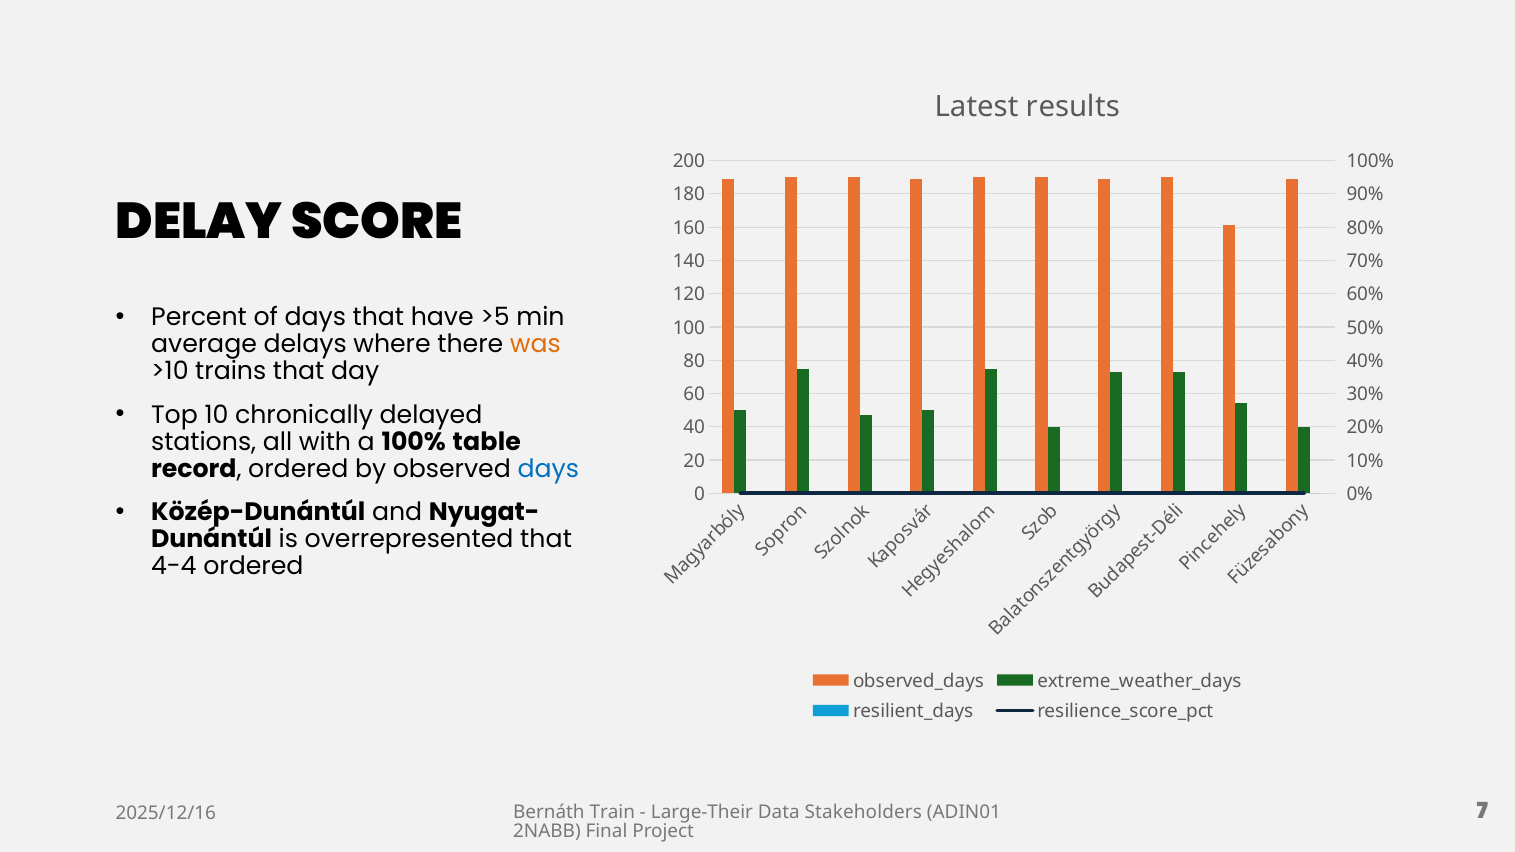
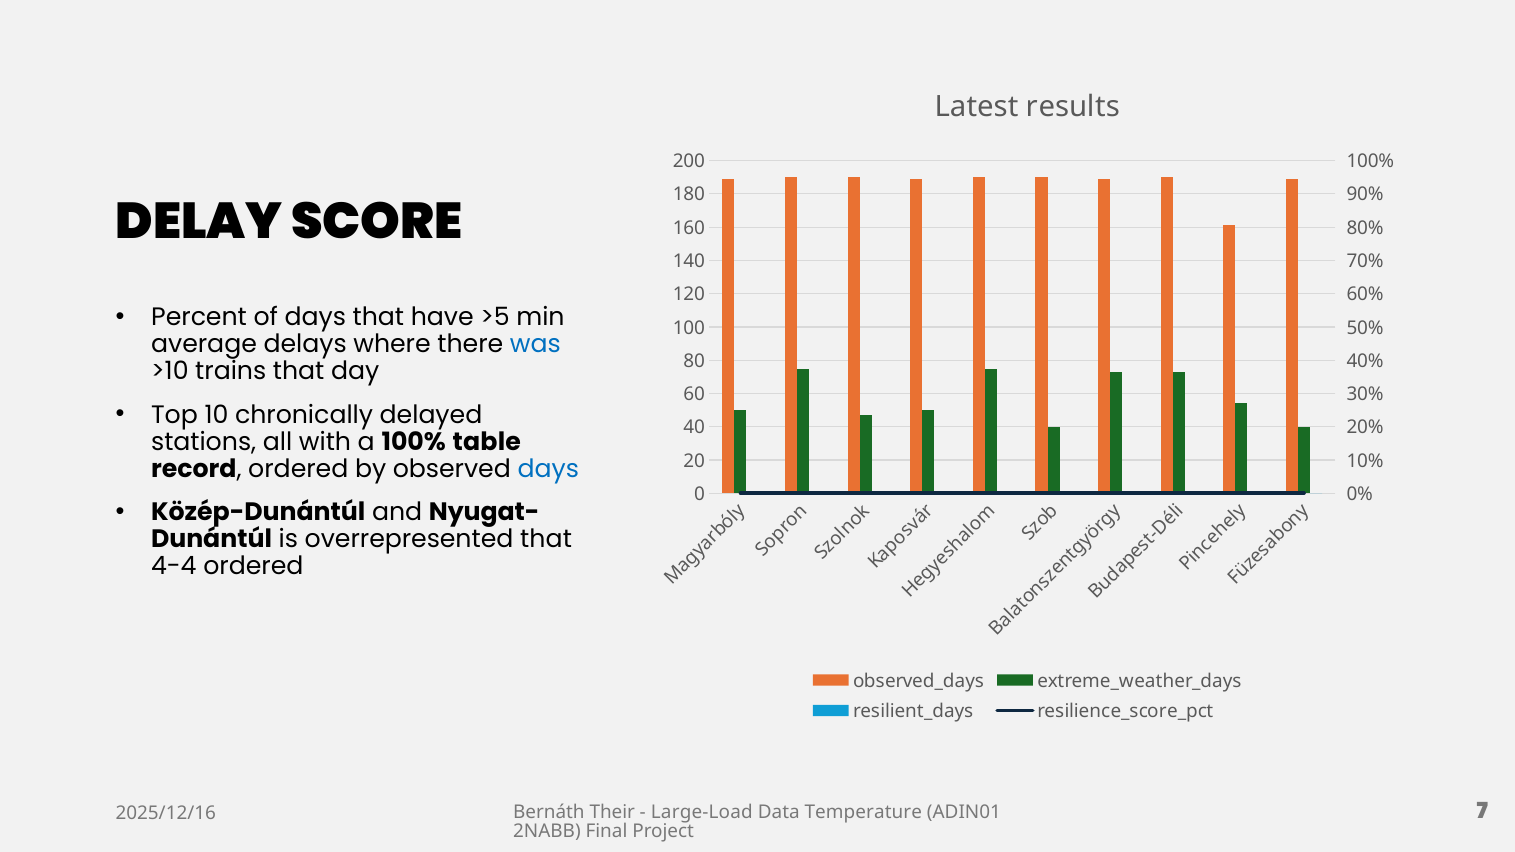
was colour: orange -> blue
Train: Train -> Their
Large-Their: Large-Their -> Large-Load
Stakeholders: Stakeholders -> Temperature
